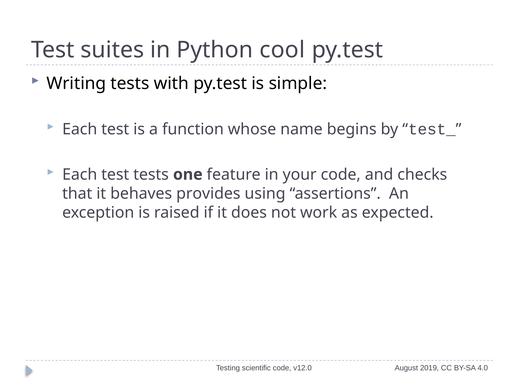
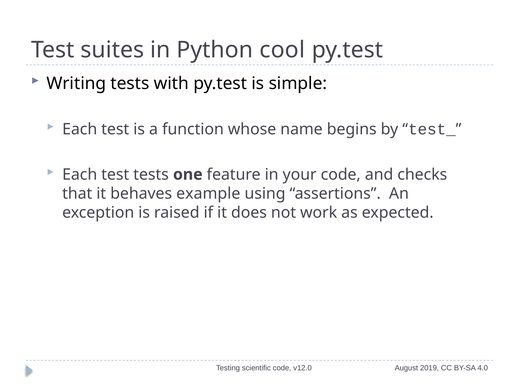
provides: provides -> example
